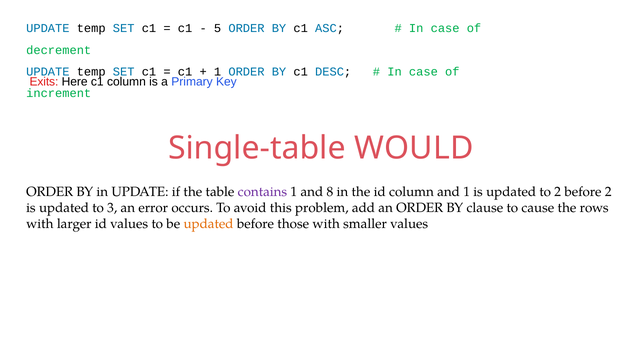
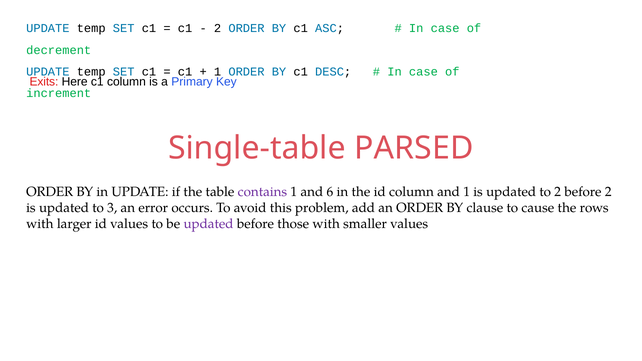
5 at (218, 29): 5 -> 2
WOULD: WOULD -> PARSED
8: 8 -> 6
updated at (209, 224) colour: orange -> purple
